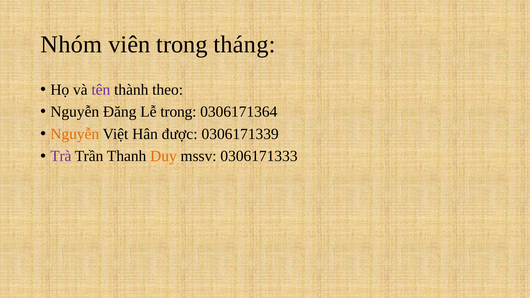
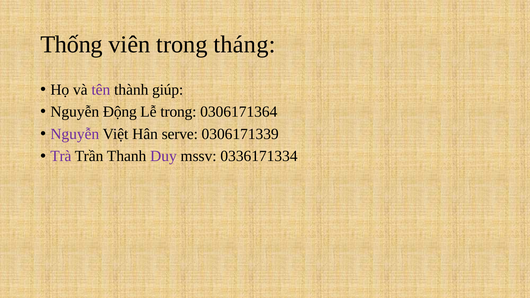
Nhóm: Nhóm -> Thống
theo: theo -> giúp
Đăng: Đăng -> Động
Nguyễn at (75, 134) colour: orange -> purple
được: được -> serve
Duy colour: orange -> purple
0306171333: 0306171333 -> 0336171334
